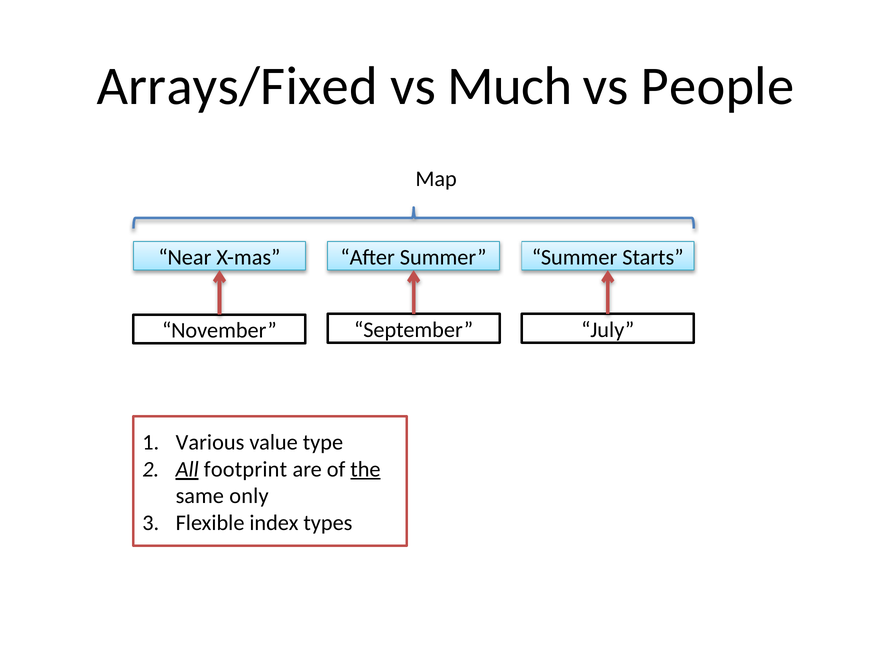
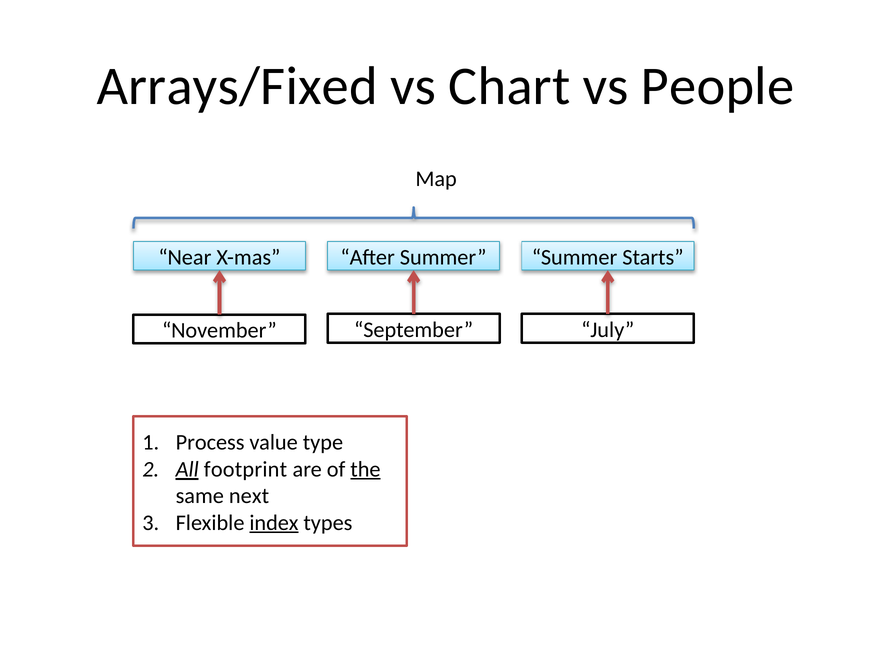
Much: Much -> Chart
Various: Various -> Process
only: only -> next
index underline: none -> present
